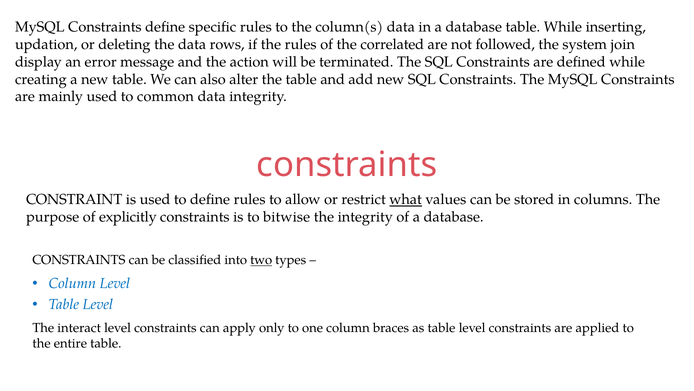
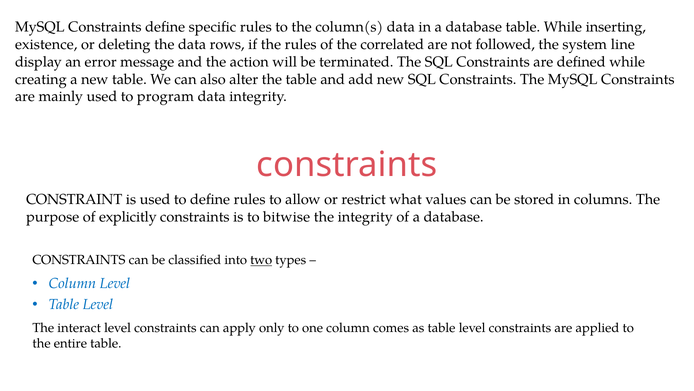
updation: updation -> existence
join: join -> line
common: common -> program
what underline: present -> none
braces: braces -> comes
